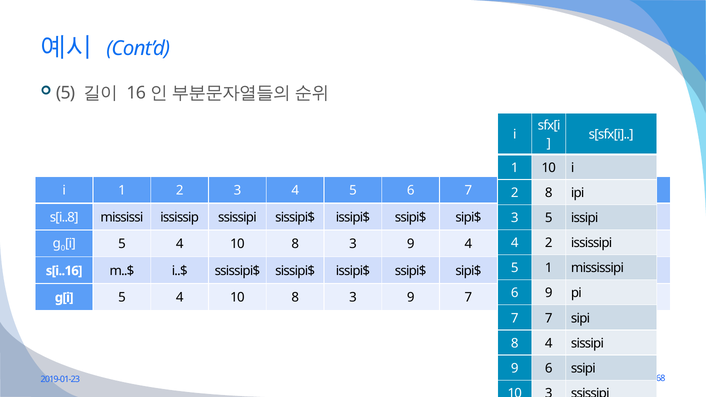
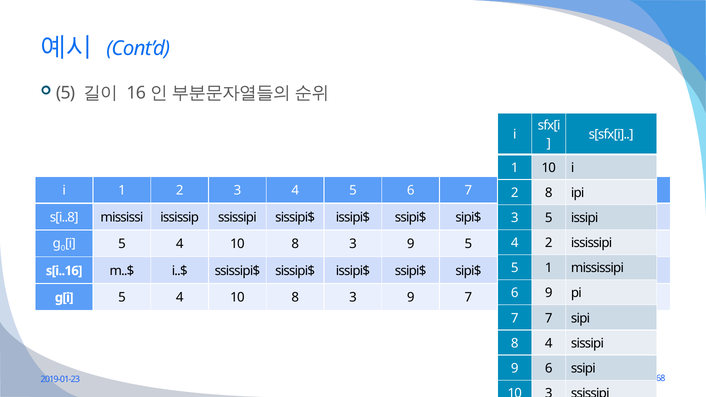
9 4: 4 -> 5
